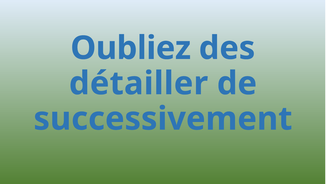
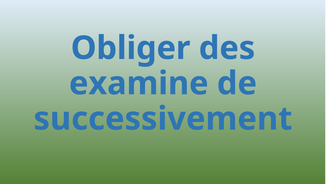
Oubliez: Oubliez -> Obliger
détailler: détailler -> examine
